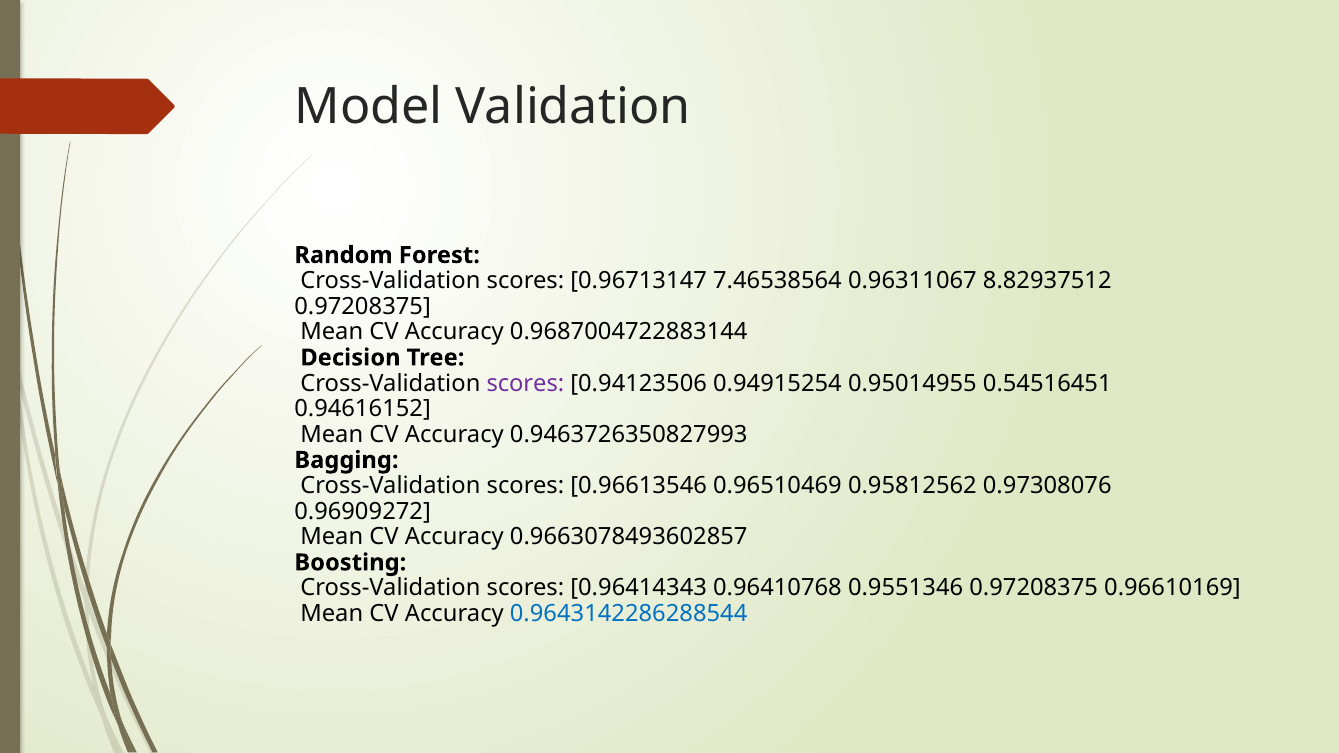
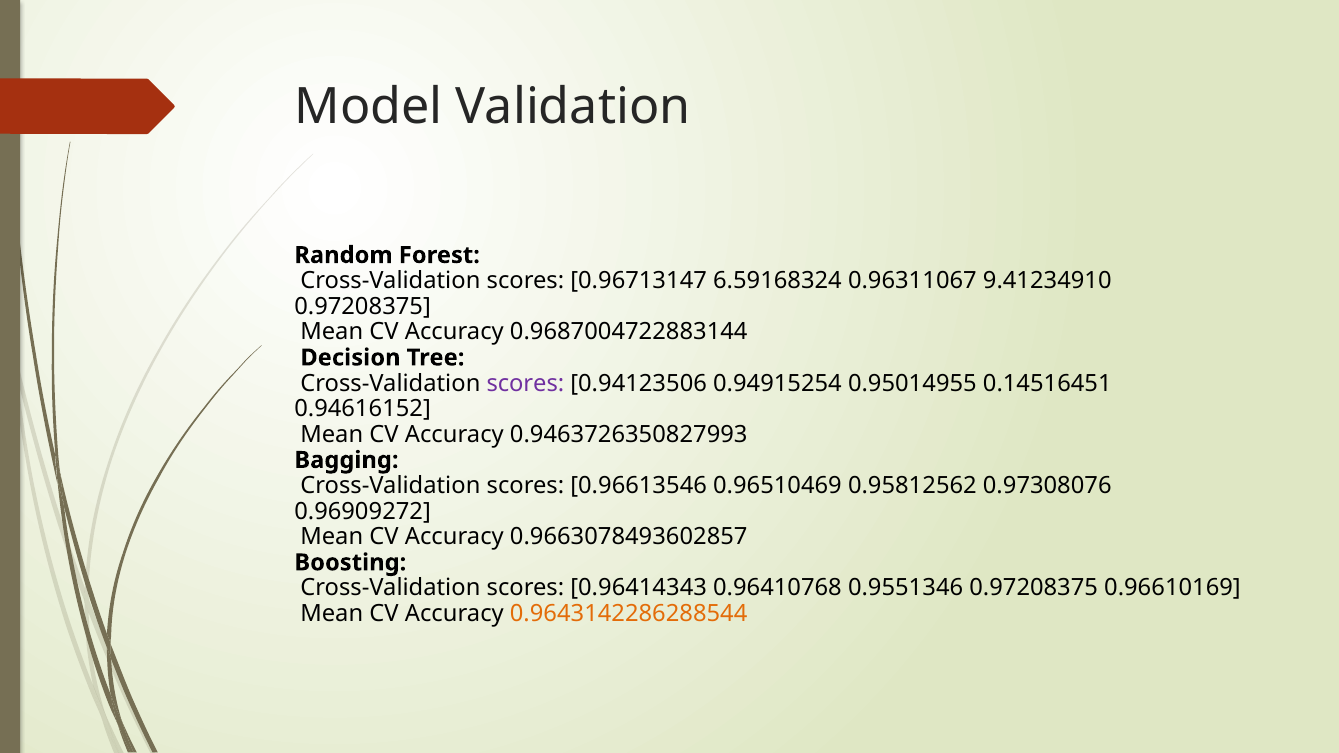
7.46538564: 7.46538564 -> 6.59168324
8.82937512: 8.82937512 -> 9.41234910
0.54516451: 0.54516451 -> 0.14516451
0.9643142286288544 colour: blue -> orange
